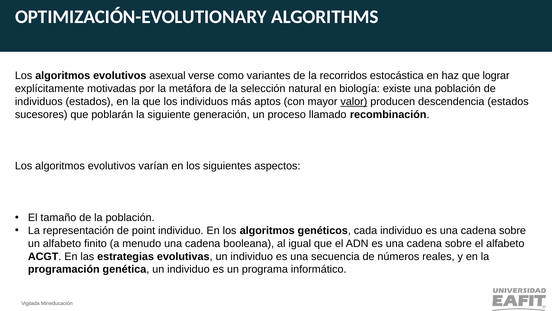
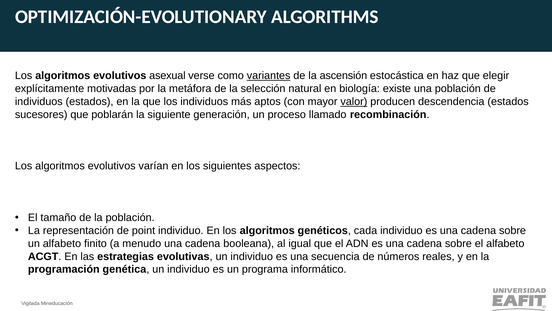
variantes underline: none -> present
recorridos: recorridos -> ascensión
lograr: lograr -> elegir
